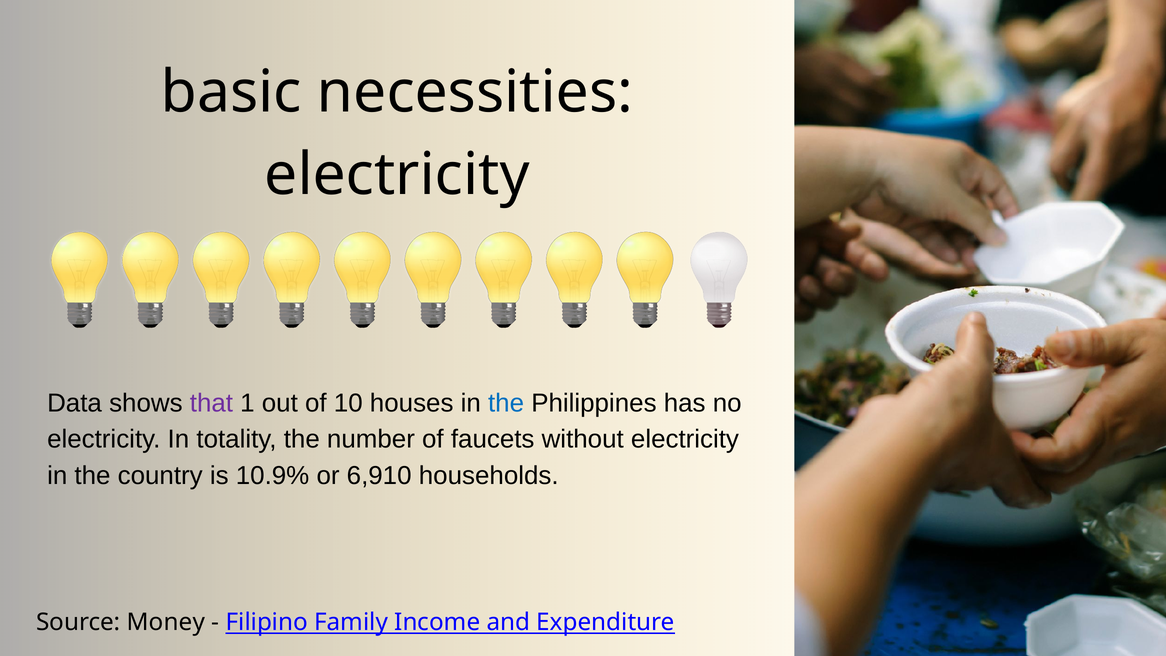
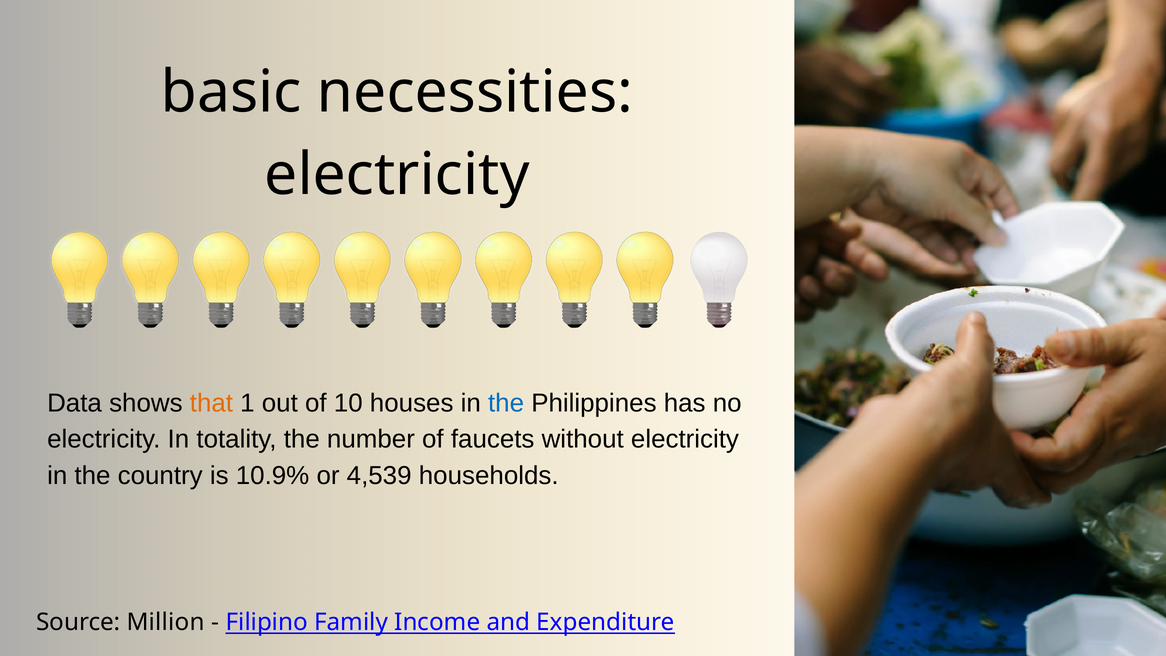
that colour: purple -> orange
6,910: 6,910 -> 4,539
Money: Money -> Million
